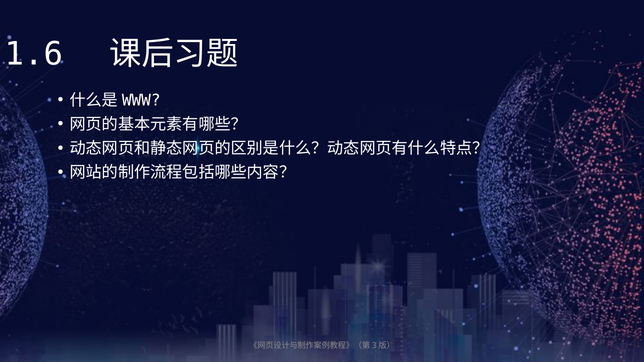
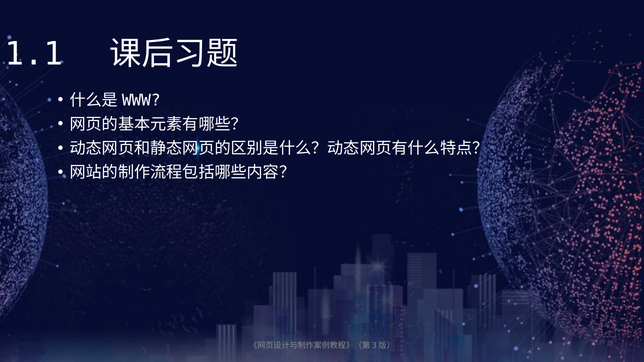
1.6: 1.6 -> 1.1
